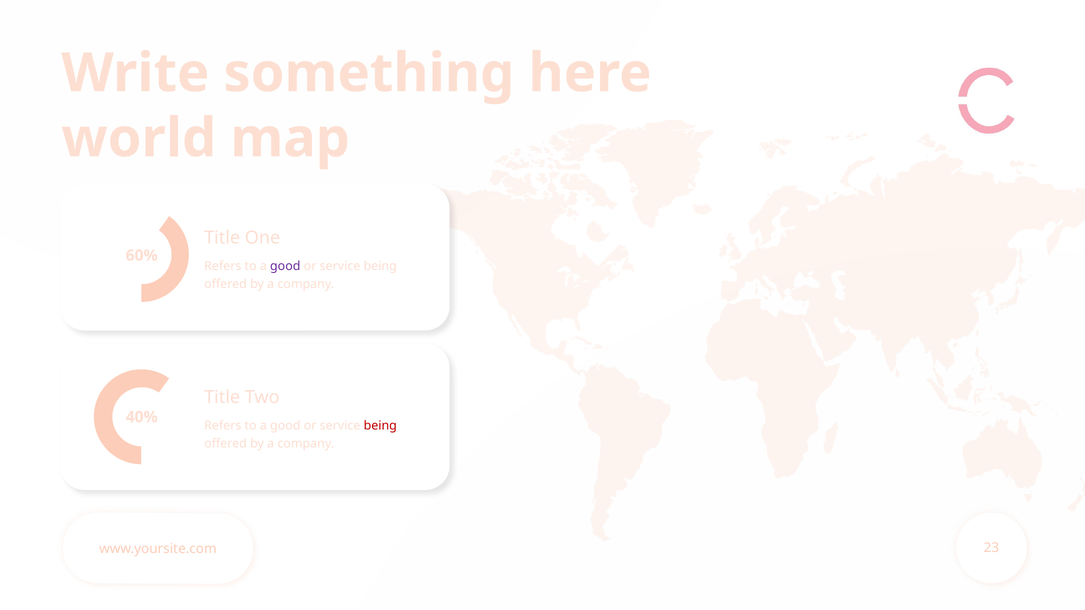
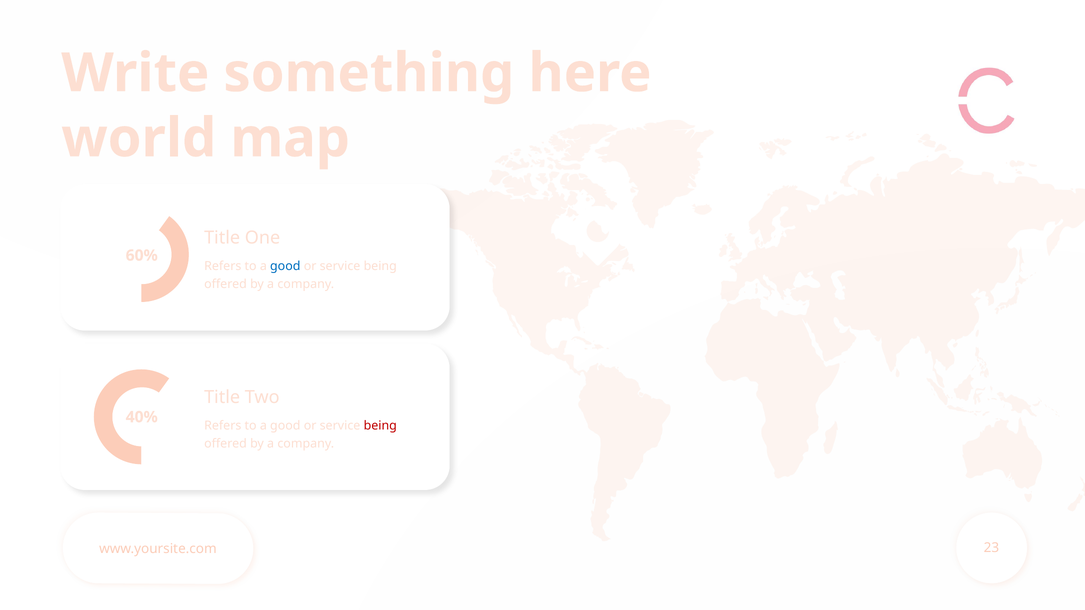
good at (285, 266) colour: purple -> blue
